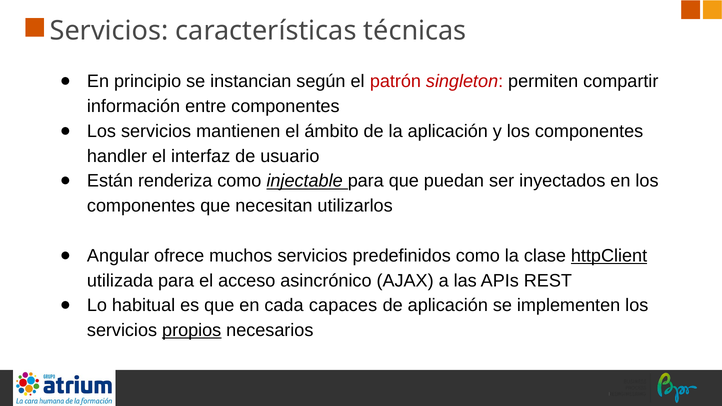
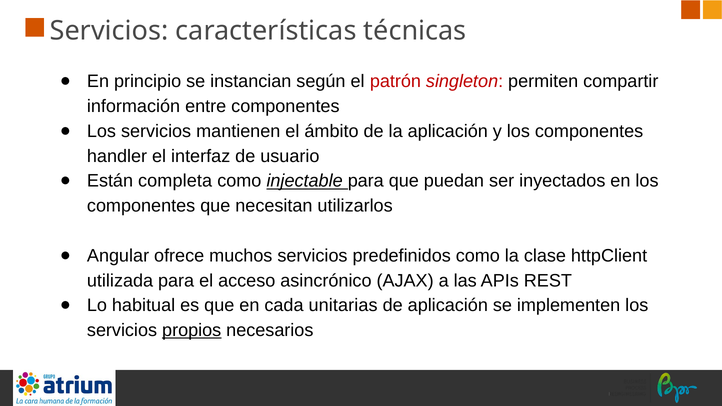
renderiza: renderiza -> completa
httpClient underline: present -> none
capaces: capaces -> unitarias
